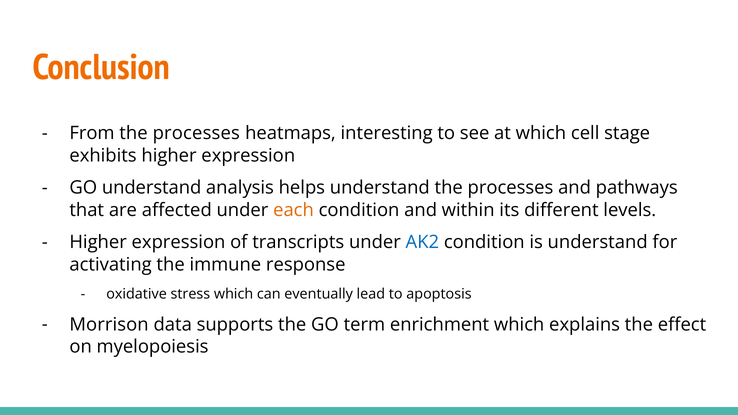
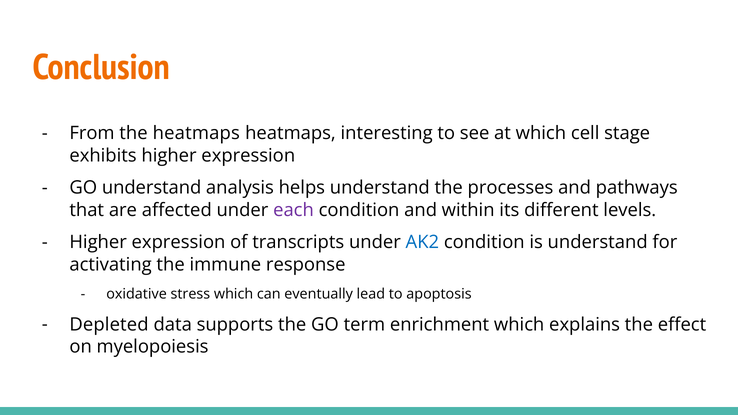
From the processes: processes -> heatmaps
each colour: orange -> purple
Morrison: Morrison -> Depleted
